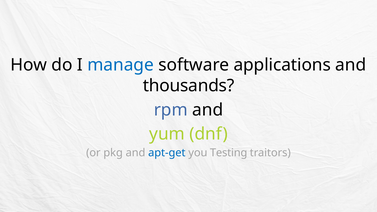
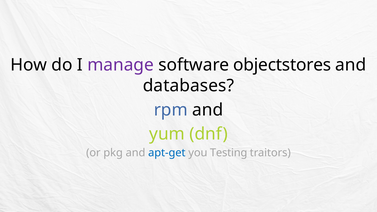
manage colour: blue -> purple
applications: applications -> objectstores
thousands: thousands -> databases
